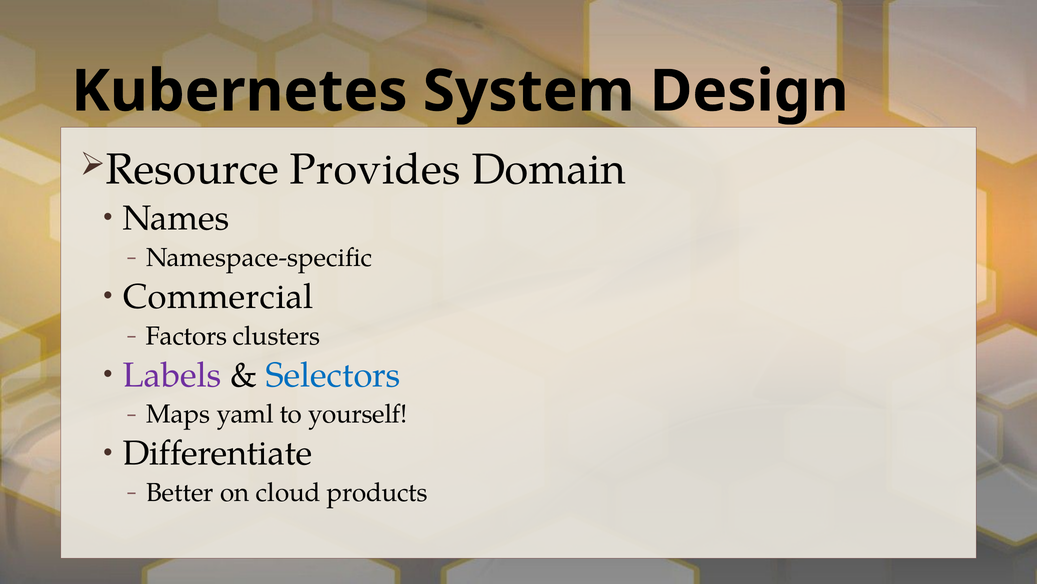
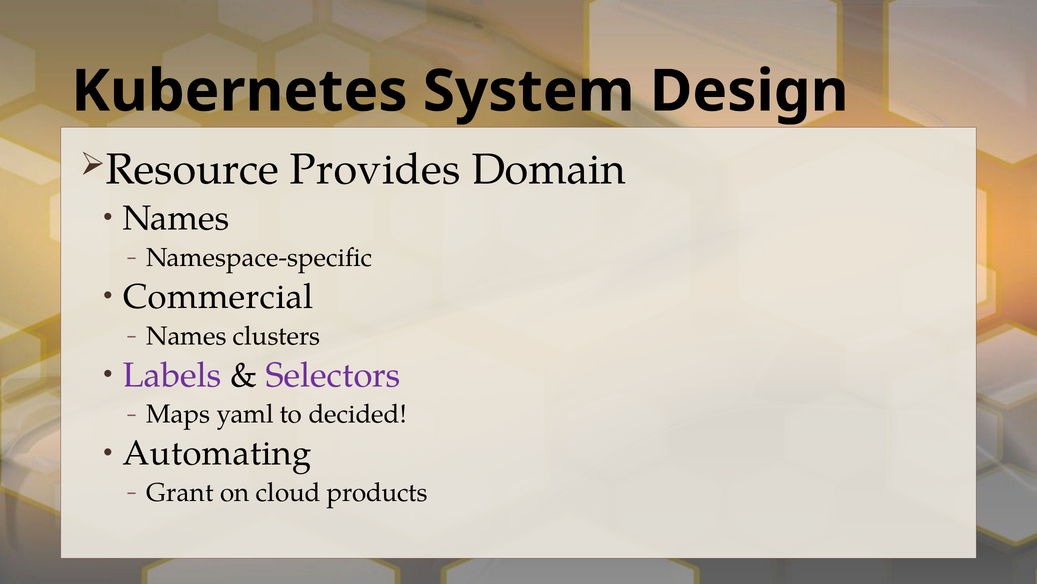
Factors at (186, 336): Factors -> Names
Selectors colour: blue -> purple
yourself: yourself -> decided
Differentiate: Differentiate -> Automating
Better: Better -> Grant
